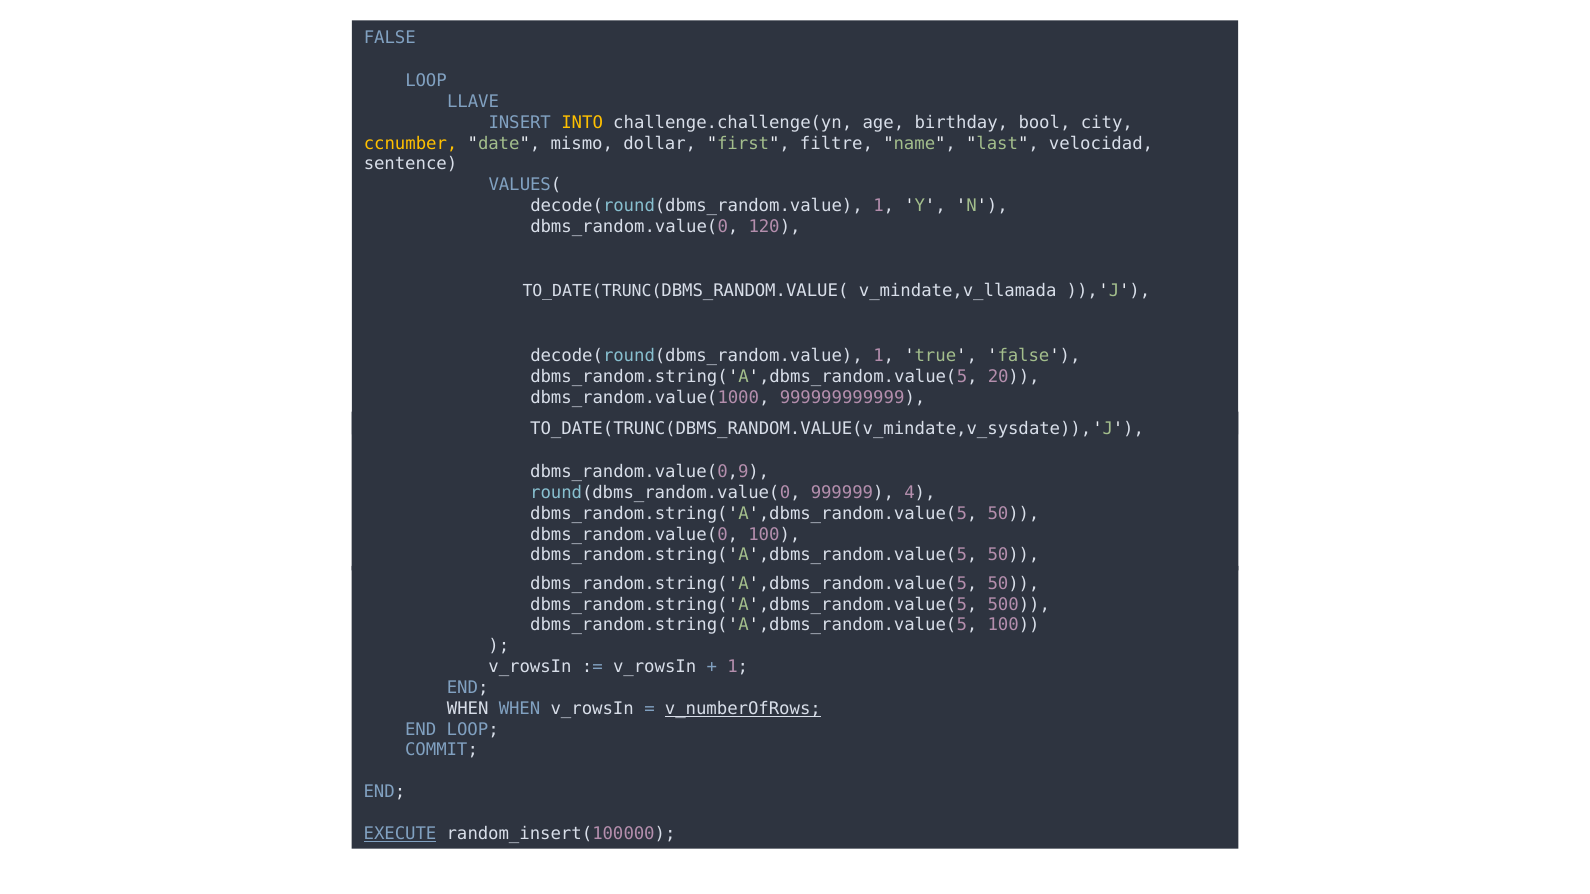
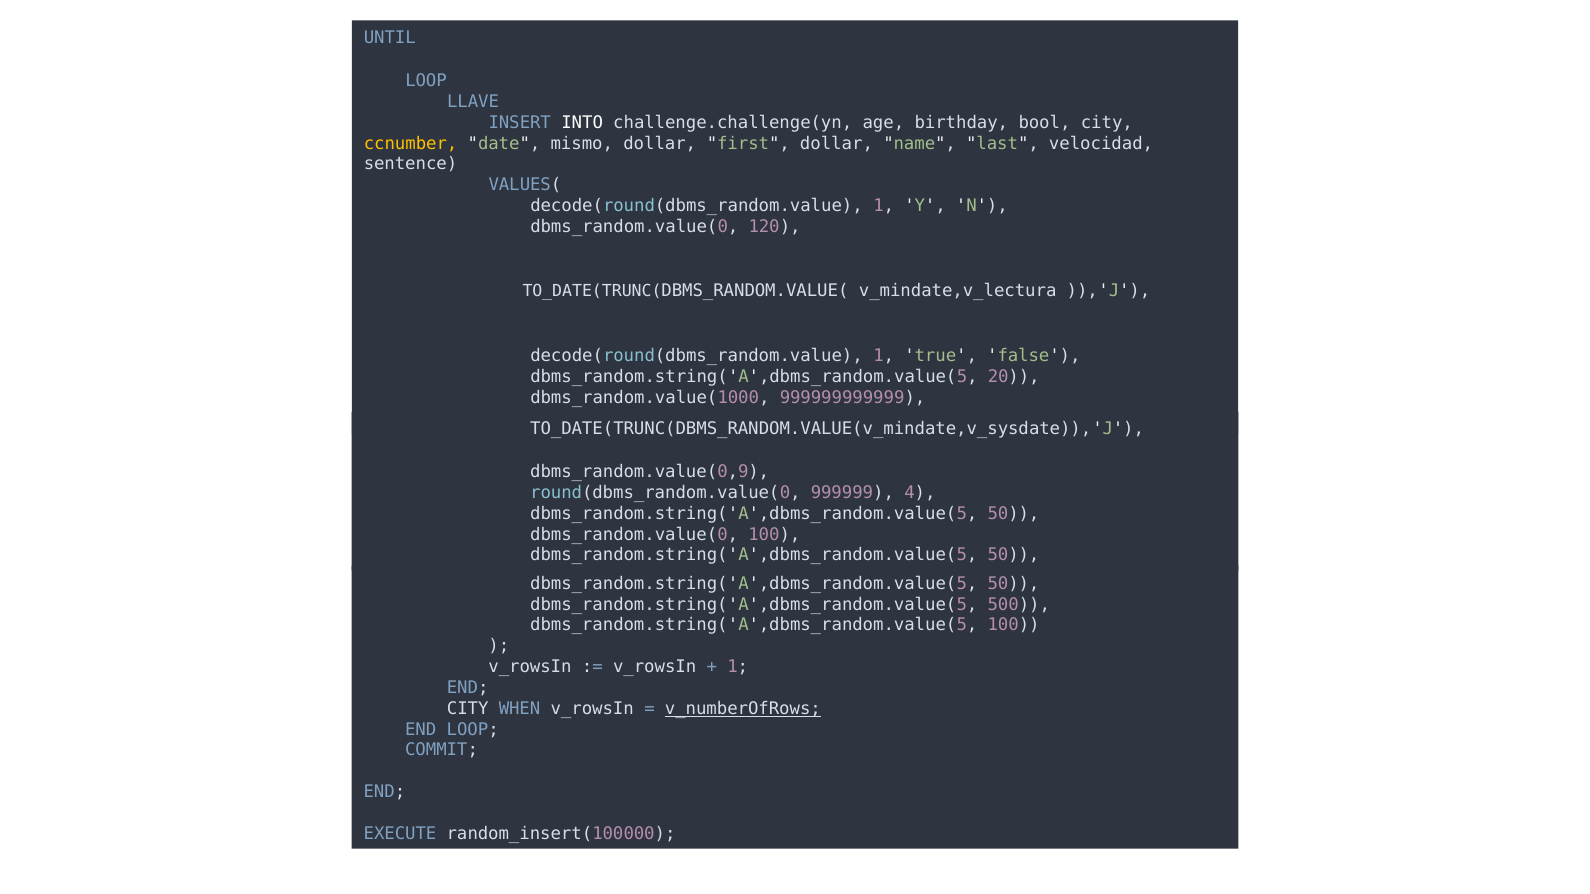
FALSE at (390, 38): FALSE -> UNTIL
INTO colour: yellow -> white
first filtre: filtre -> dollar
v_mindate,v_llamada: v_mindate,v_llamada -> v_mindate,v_lectura
WHEN at (468, 709): WHEN -> CITY
EXECUTE underline: present -> none
